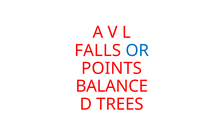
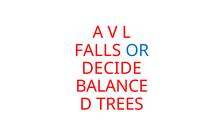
POINTS: POINTS -> DECIDE
